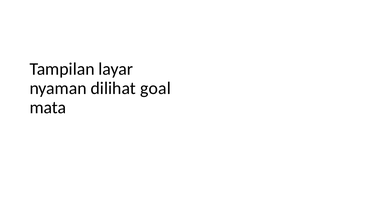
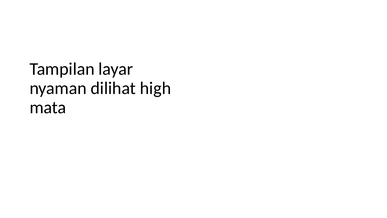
goal: goal -> high
